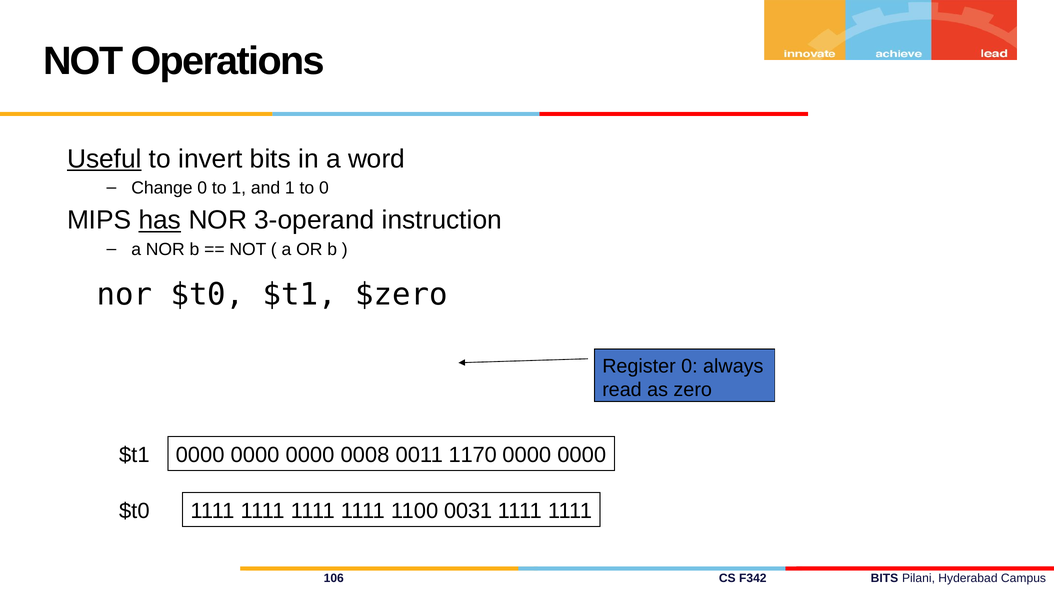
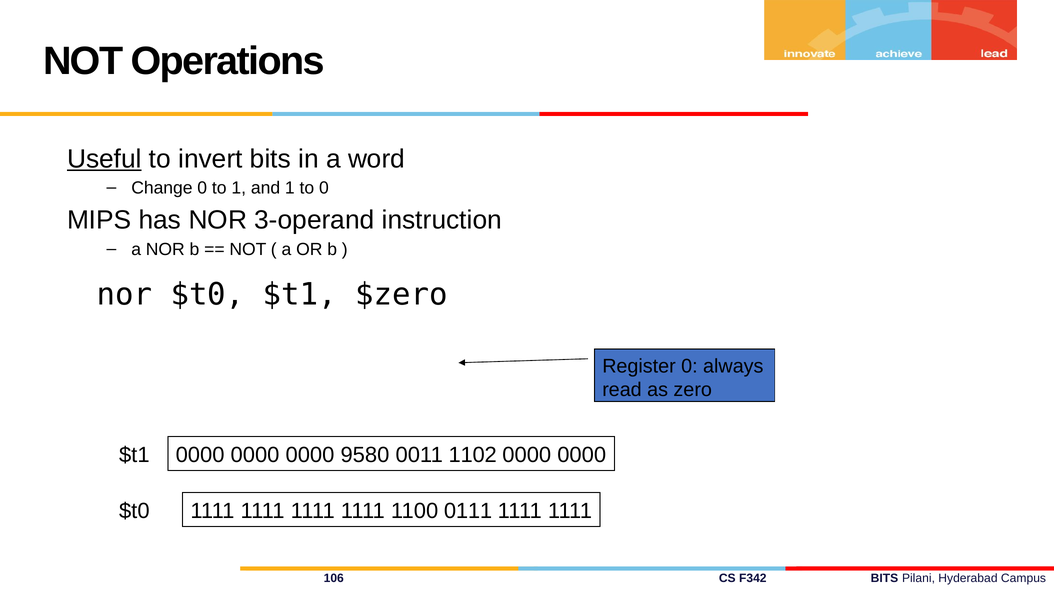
has underline: present -> none
0008: 0008 -> 9580
1170: 1170 -> 1102
0031: 0031 -> 0111
